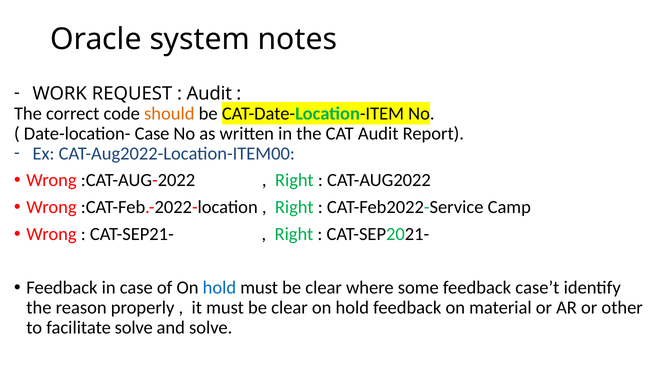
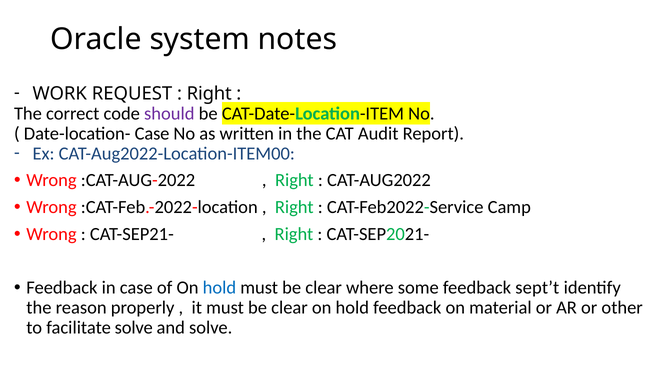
Audit at (209, 94): Audit -> Right
should colour: orange -> purple
case’t: case’t -> sept’t
